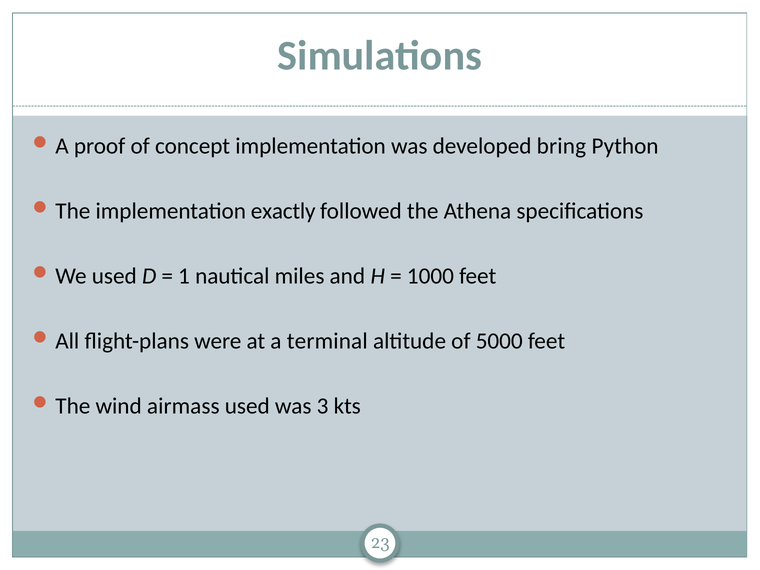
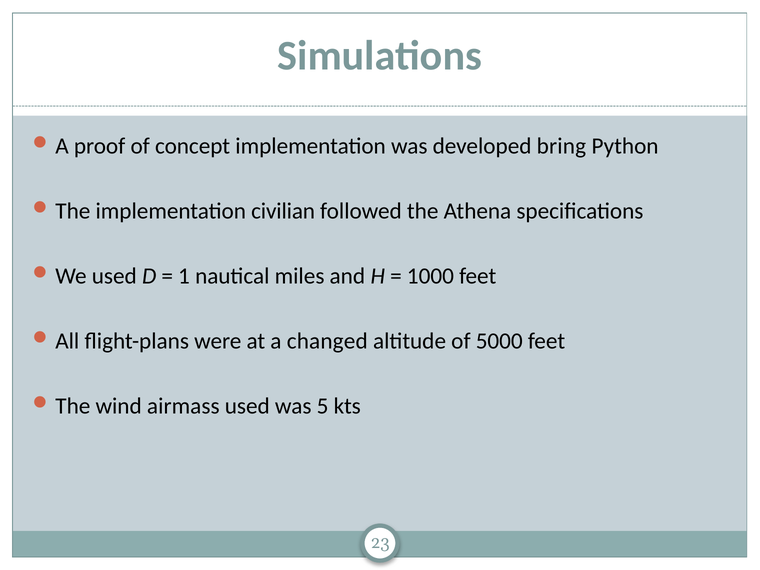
exactly: exactly -> civilian
terminal: terminal -> changed
3: 3 -> 5
